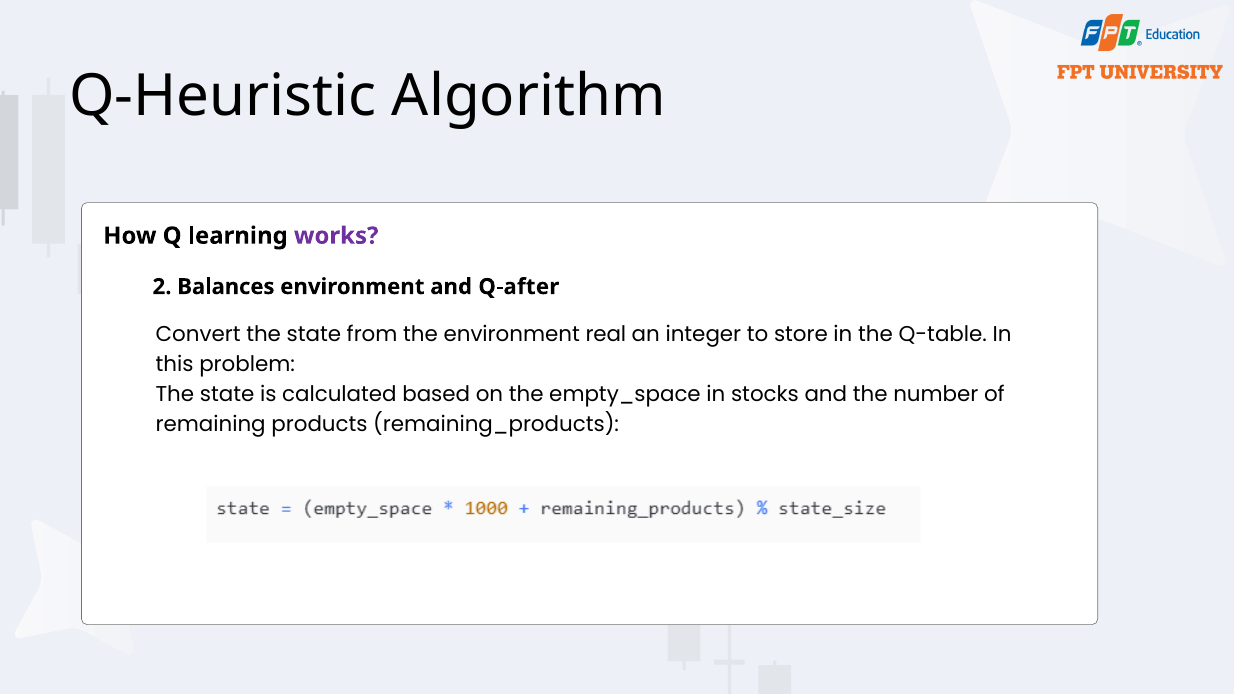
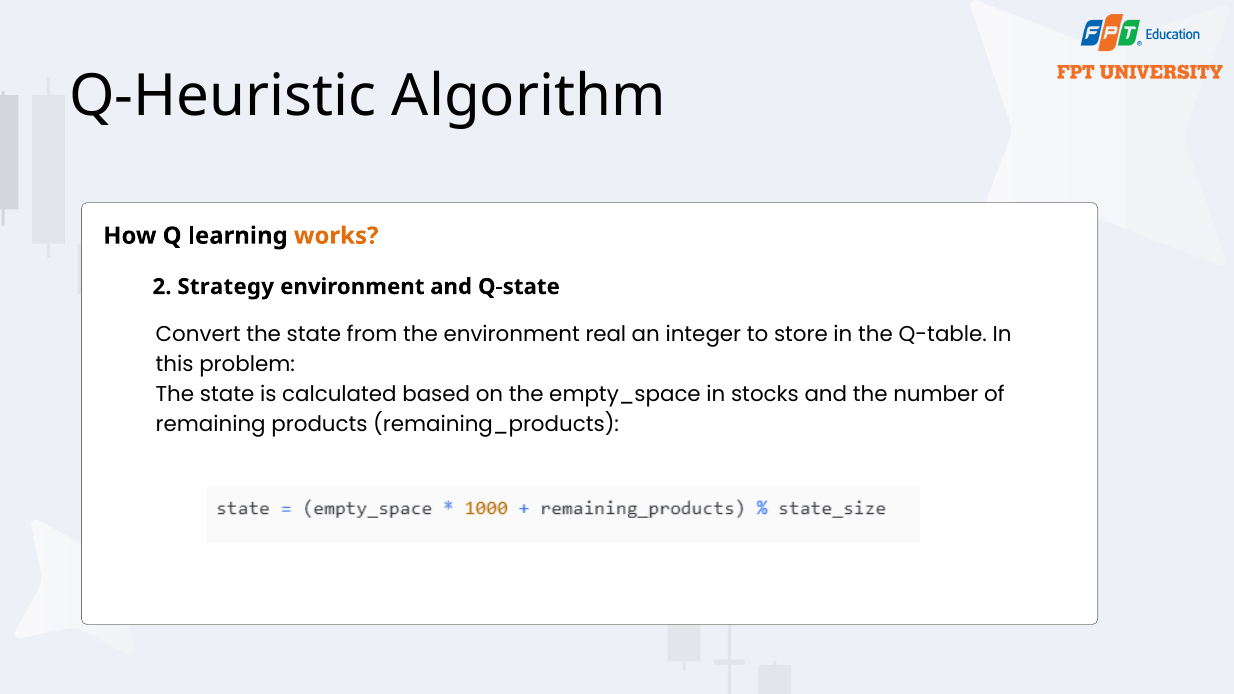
works colour: purple -> orange
Balances: Balances -> Strategy
Q-after: Q-after -> Q-state
